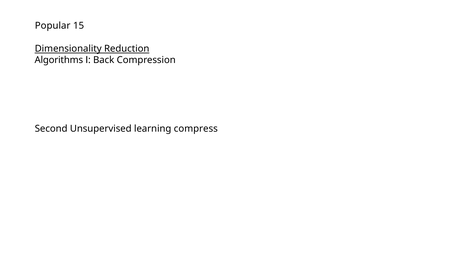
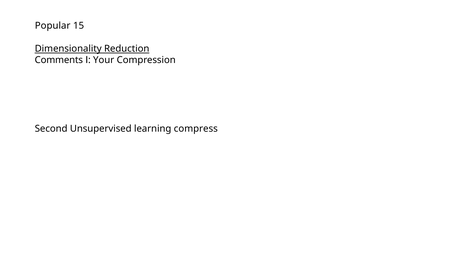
Algorithms: Algorithms -> Comments
Back: Back -> Your
